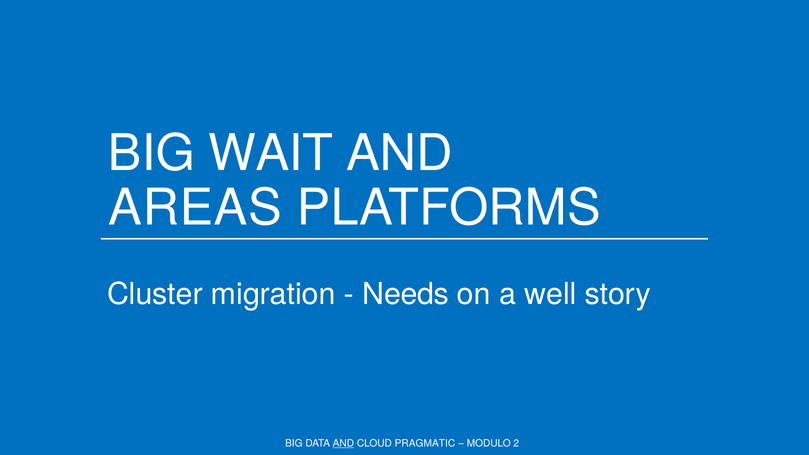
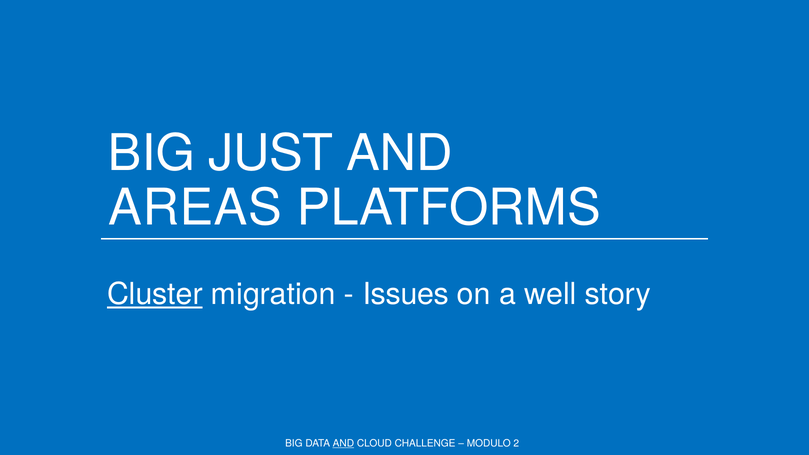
WAIT: WAIT -> JUST
Cluster underline: none -> present
Needs: Needs -> Issues
PRAGMATIC: PRAGMATIC -> CHALLENGE
